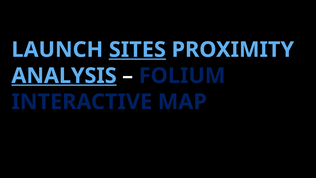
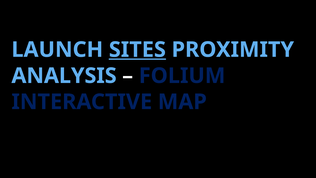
ANALYSIS underline: present -> none
